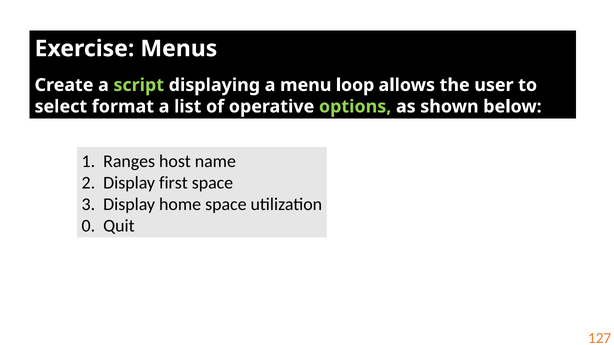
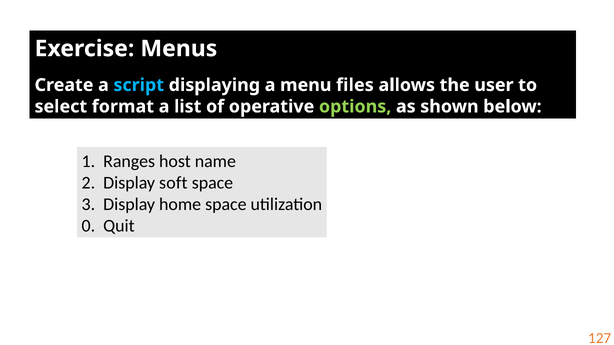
script colour: light green -> light blue
loop: loop -> files
first: first -> soft
